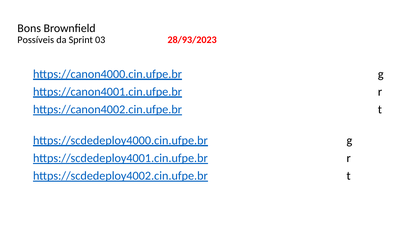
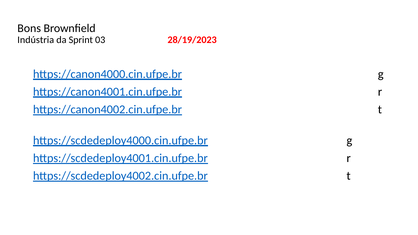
Possíveis: Possíveis -> Indústria
28/93/2023: 28/93/2023 -> 28/19/2023
